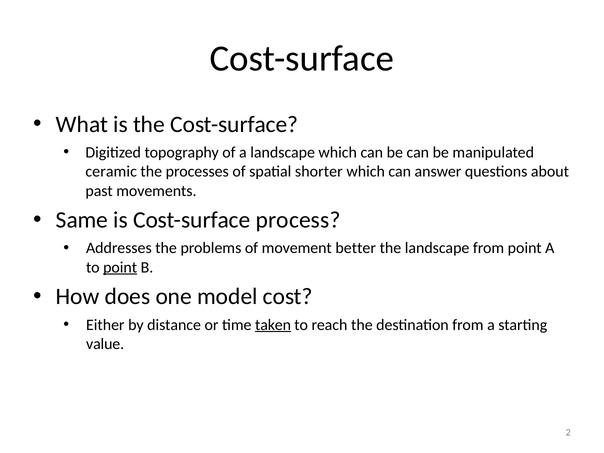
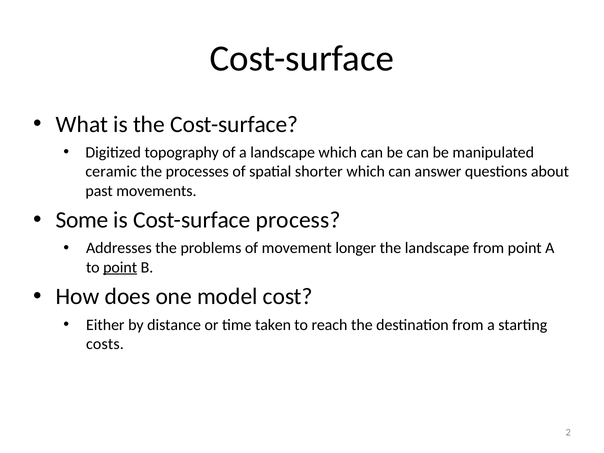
Same: Same -> Some
better: better -> longer
taken underline: present -> none
value: value -> costs
